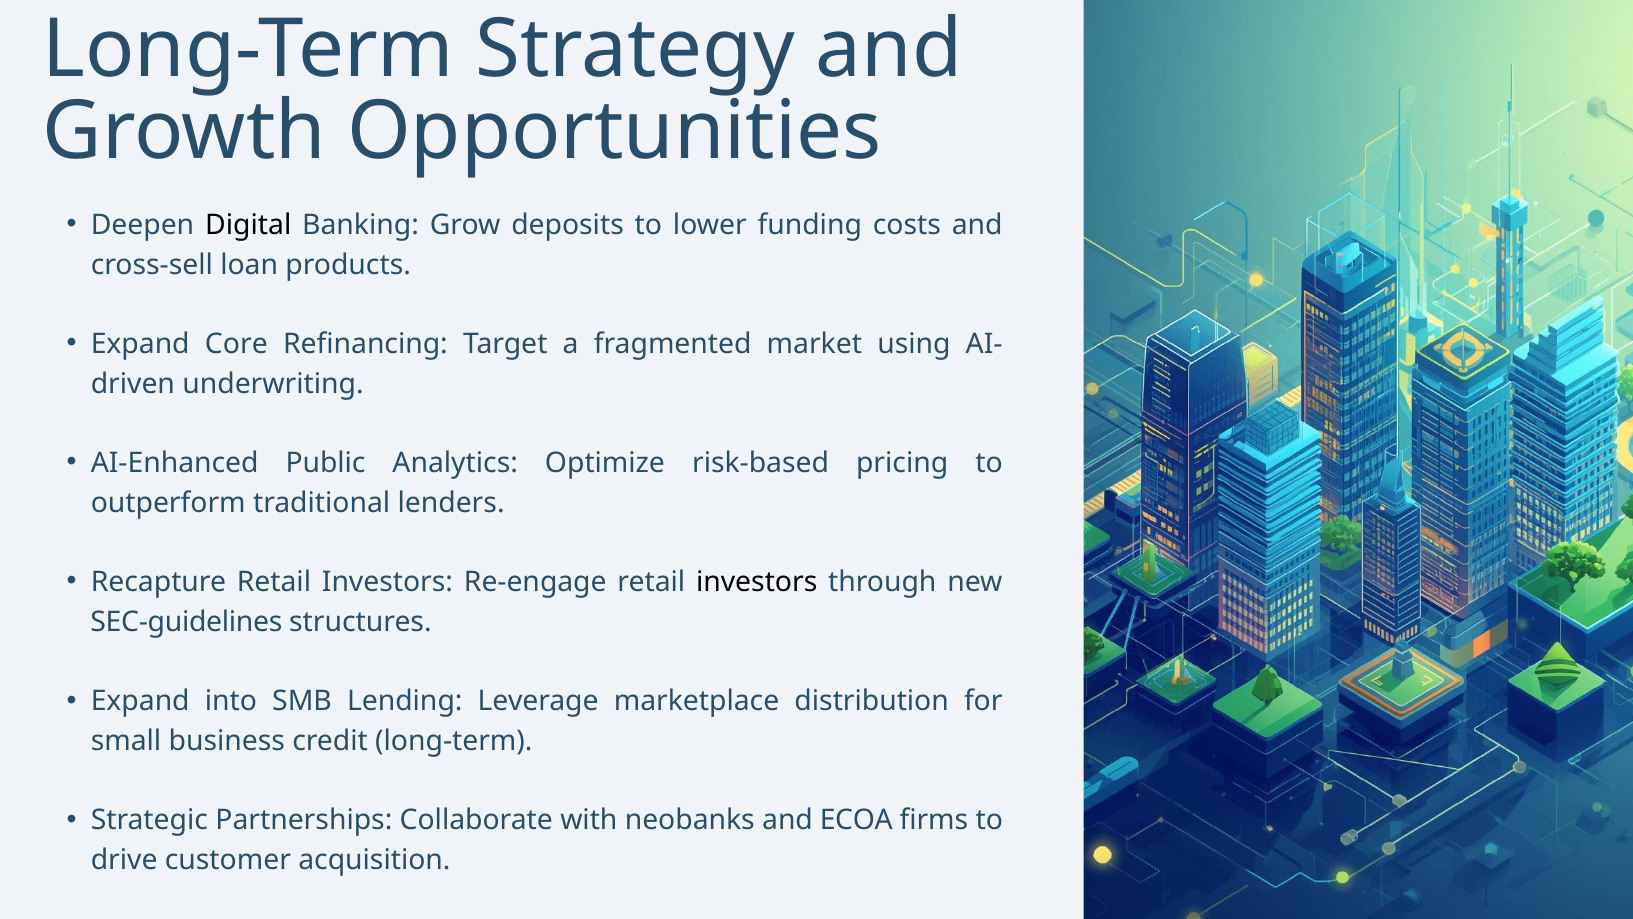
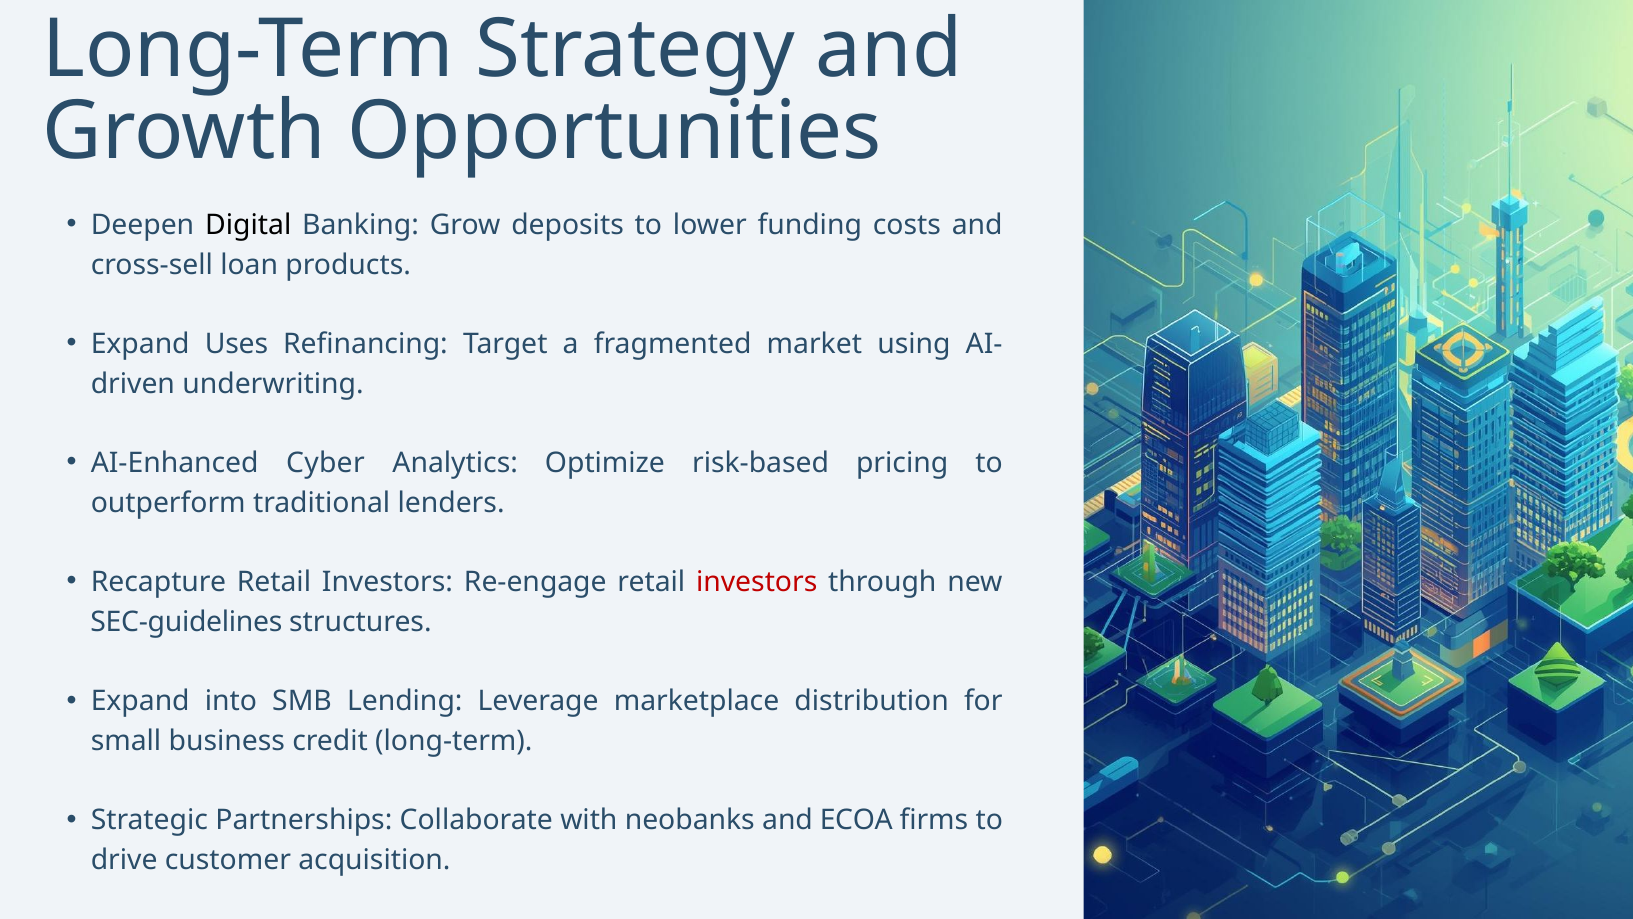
Core: Core -> Uses
Public: Public -> Cyber
investors at (757, 582) colour: black -> red
